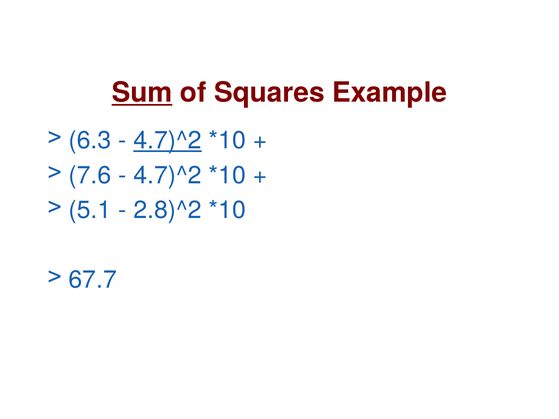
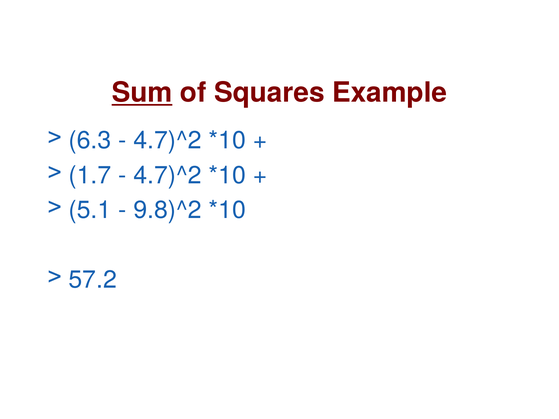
4.7)^2 at (168, 141) underline: present -> none
7.6: 7.6 -> 1.7
2.8)^2: 2.8)^2 -> 9.8)^2
67.7: 67.7 -> 57.2
